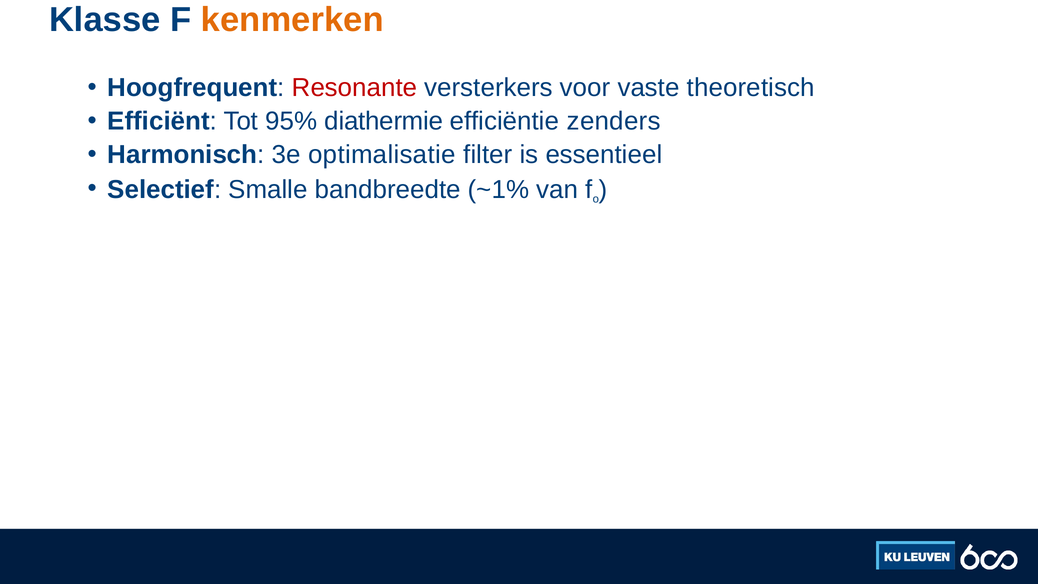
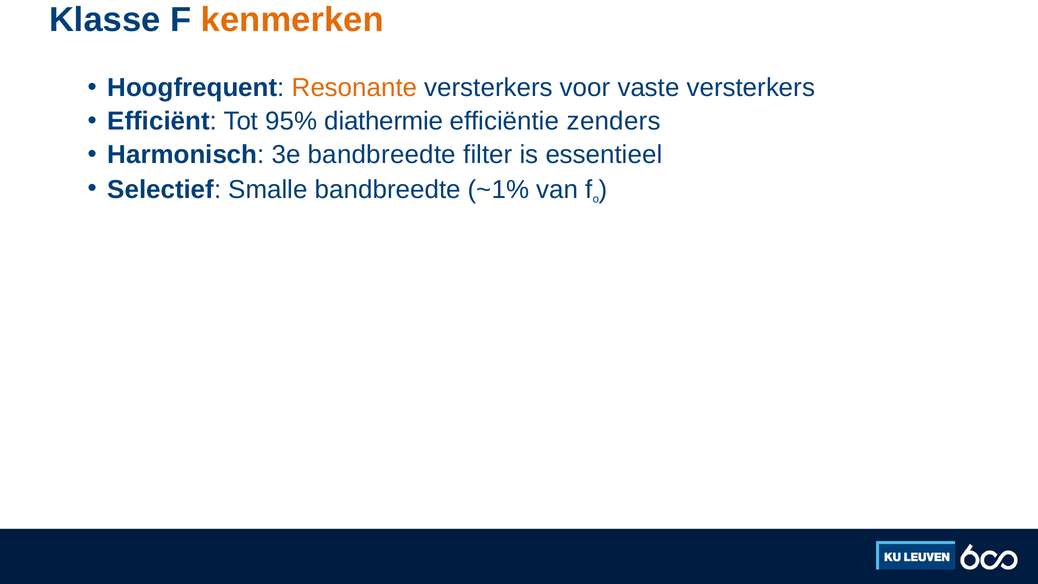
Resonante colour: red -> orange
vaste theoretisch: theoretisch -> versterkers
3e optimalisatie: optimalisatie -> bandbreedte
